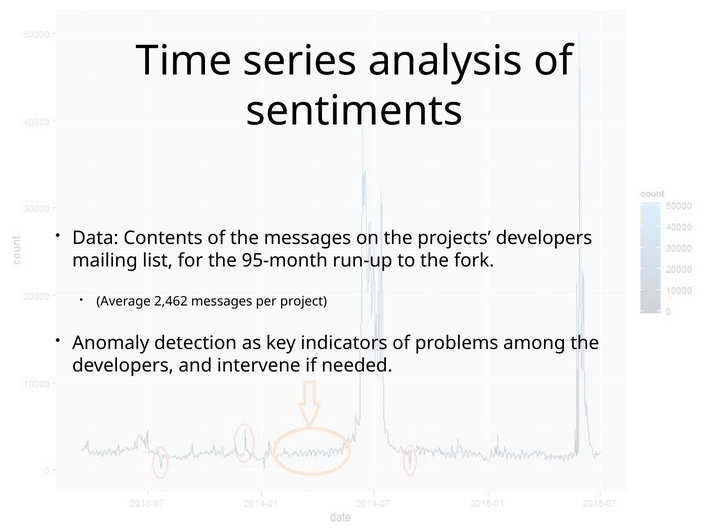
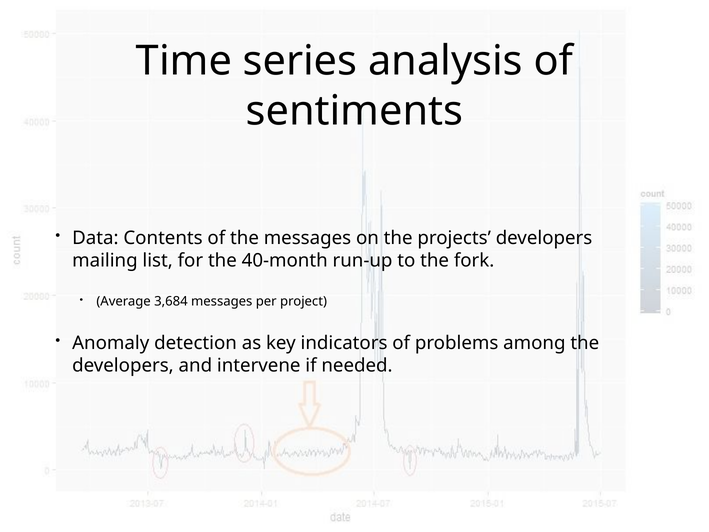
95-month: 95-month -> 40-month
2,462: 2,462 -> 3,684
